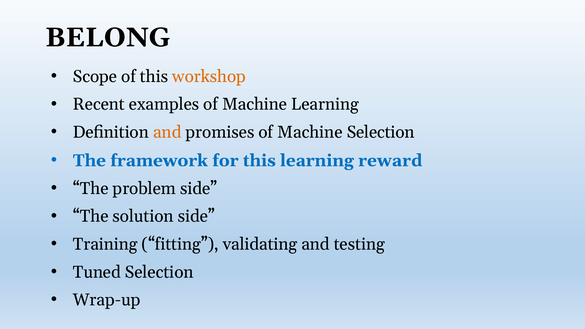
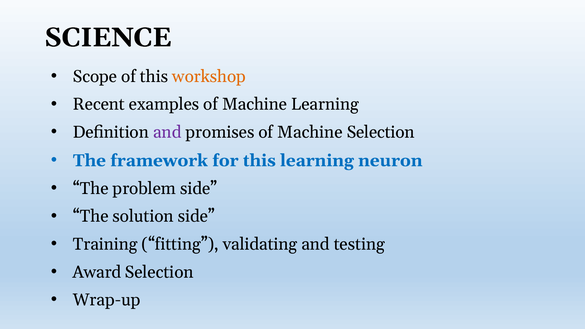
BELONG: BELONG -> SCIENCE
and at (167, 132) colour: orange -> purple
reward: reward -> neuron
Tuned: Tuned -> Award
